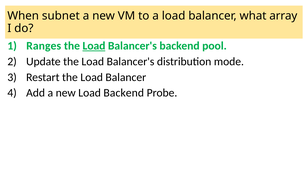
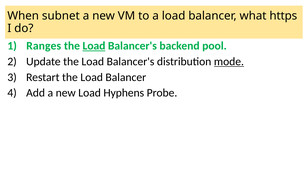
array: array -> https
mode underline: none -> present
Load Backend: Backend -> Hyphens
